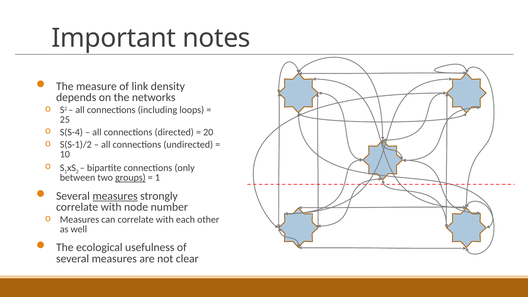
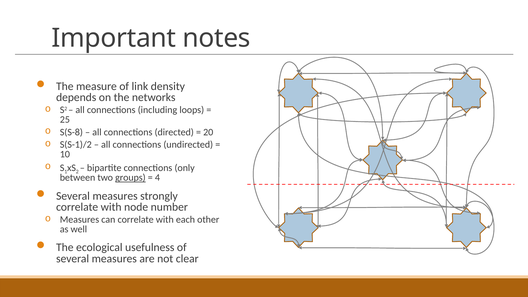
S(S-4: S(S-4 -> S(S-8
1 at (158, 178): 1 -> 4
measures at (115, 196) underline: present -> none
